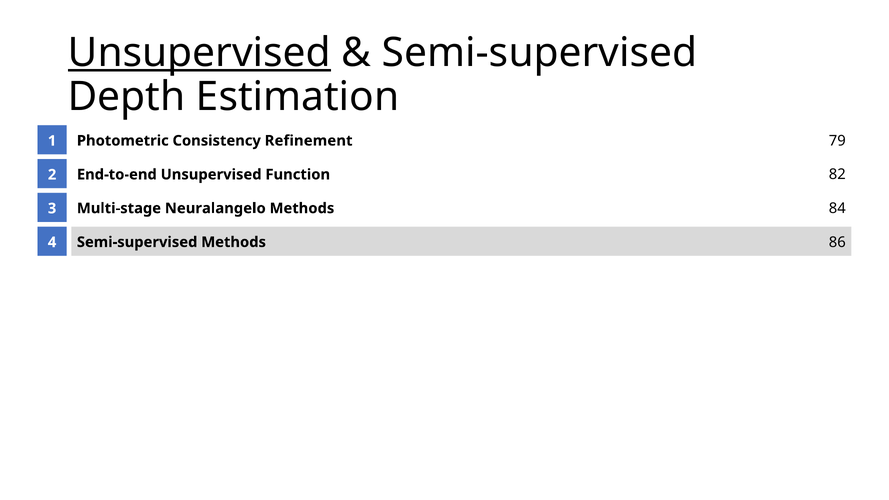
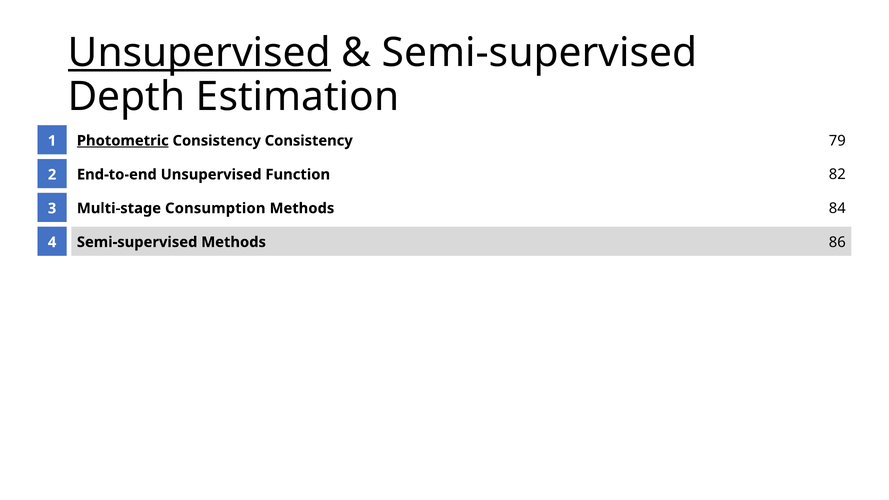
Photometric underline: none -> present
Consistency Refinement: Refinement -> Consistency
Neuralangelo: Neuralangelo -> Consumption
